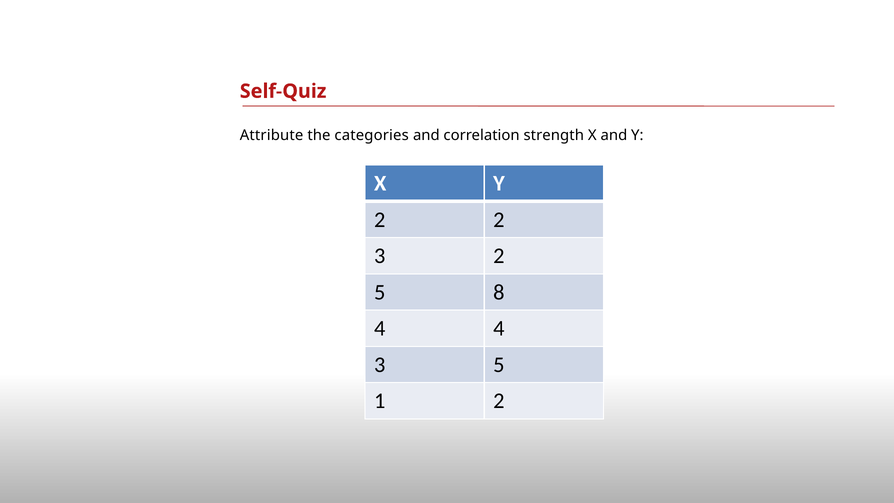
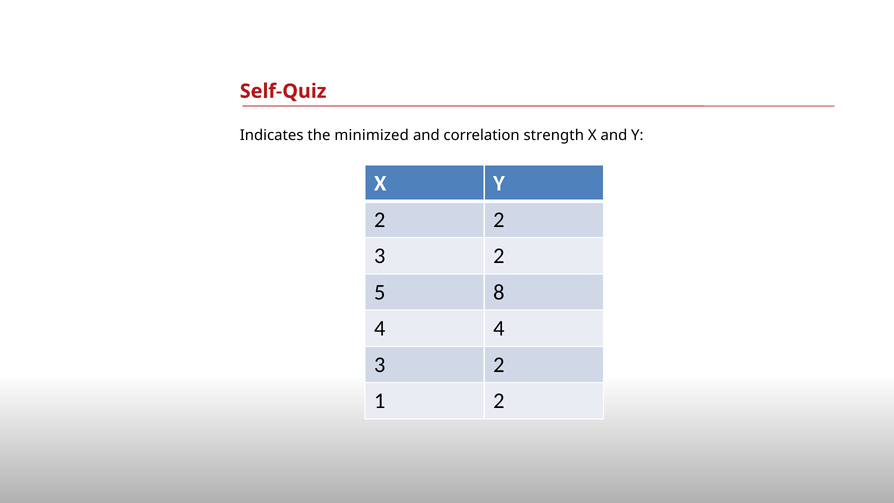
Attribute: Attribute -> Indicates
categories: categories -> minimized
5 at (499, 365): 5 -> 2
